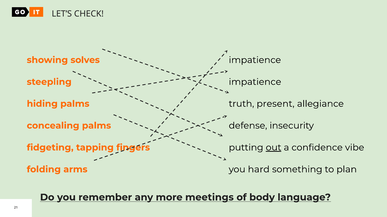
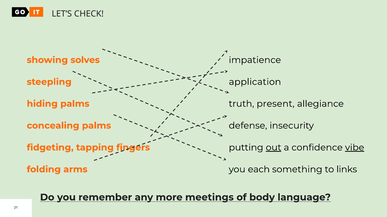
impatience at (255, 82): impatience -> application
vibe underline: none -> present
hard: hard -> each
plan: plan -> links
